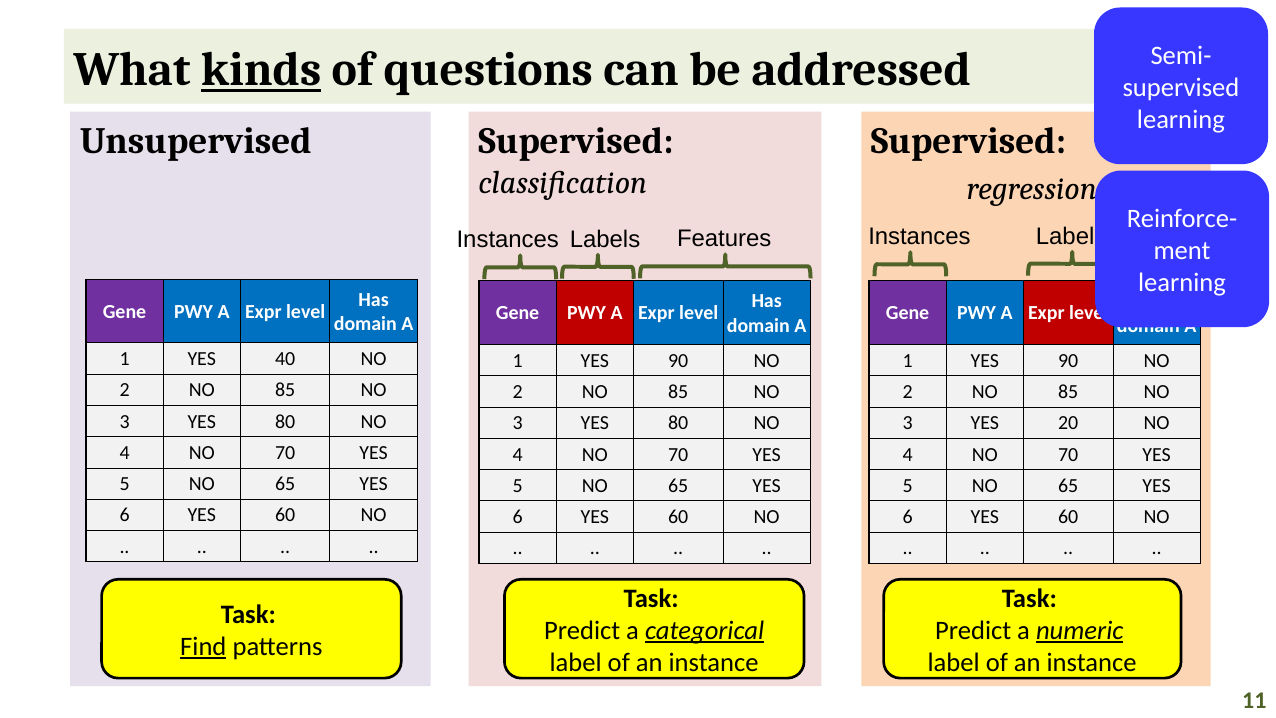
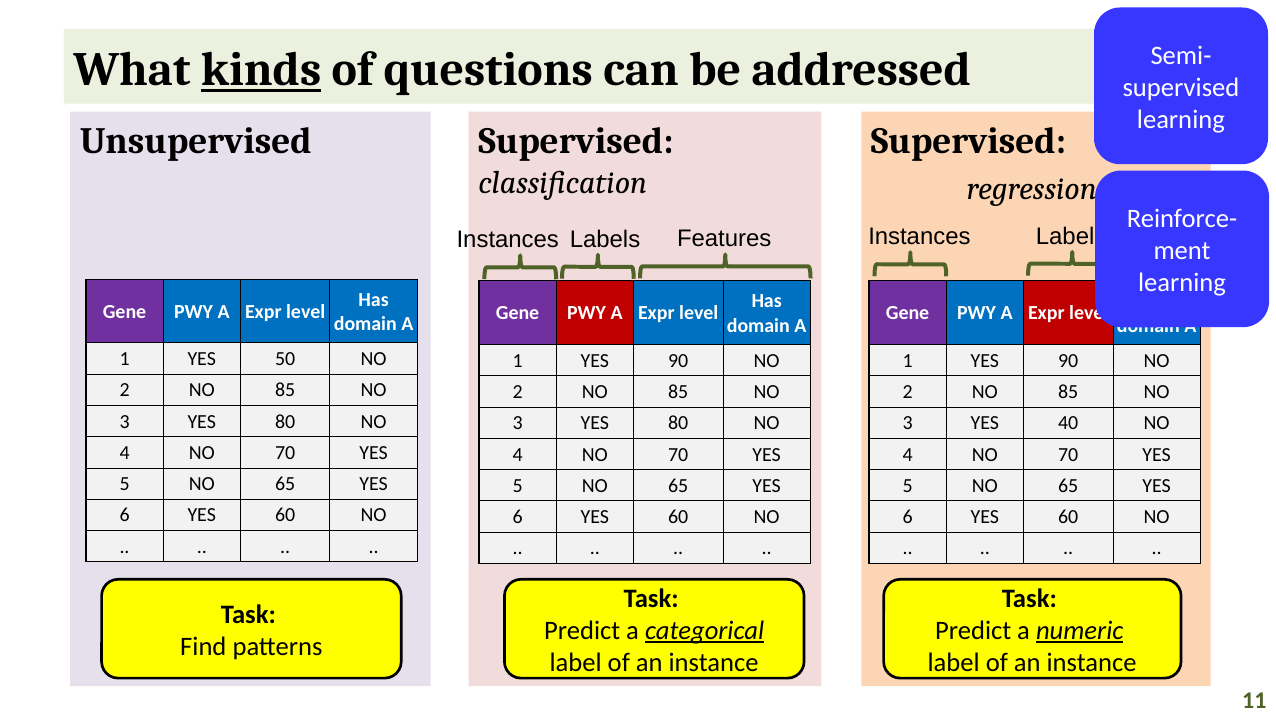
40: 40 -> 50
20: 20 -> 40
Find underline: present -> none
